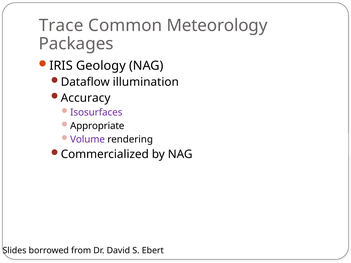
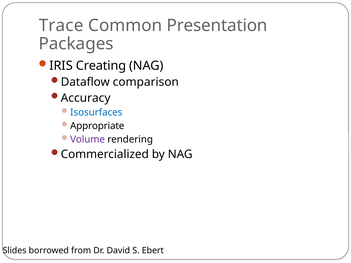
Meteorology: Meteorology -> Presentation
Geology: Geology -> Creating
illumination: illumination -> comparison
Isosurfaces colour: purple -> blue
